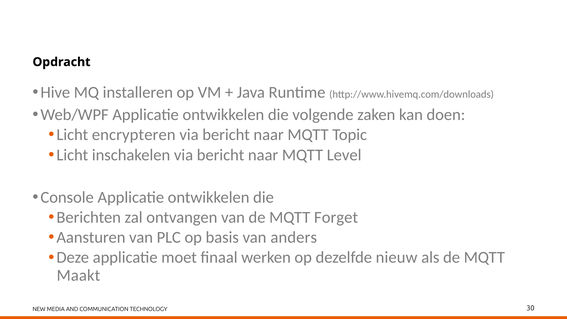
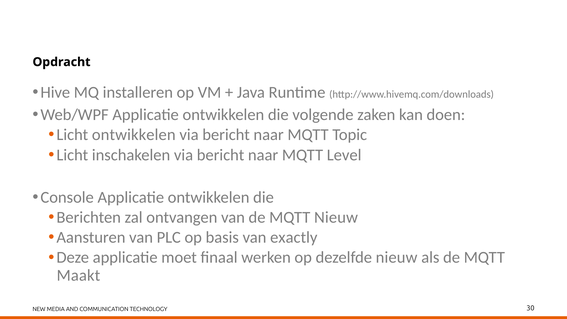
Licht encrypteren: encrypteren -> ontwikkelen
MQTT Forget: Forget -> Nieuw
anders: anders -> exactly
